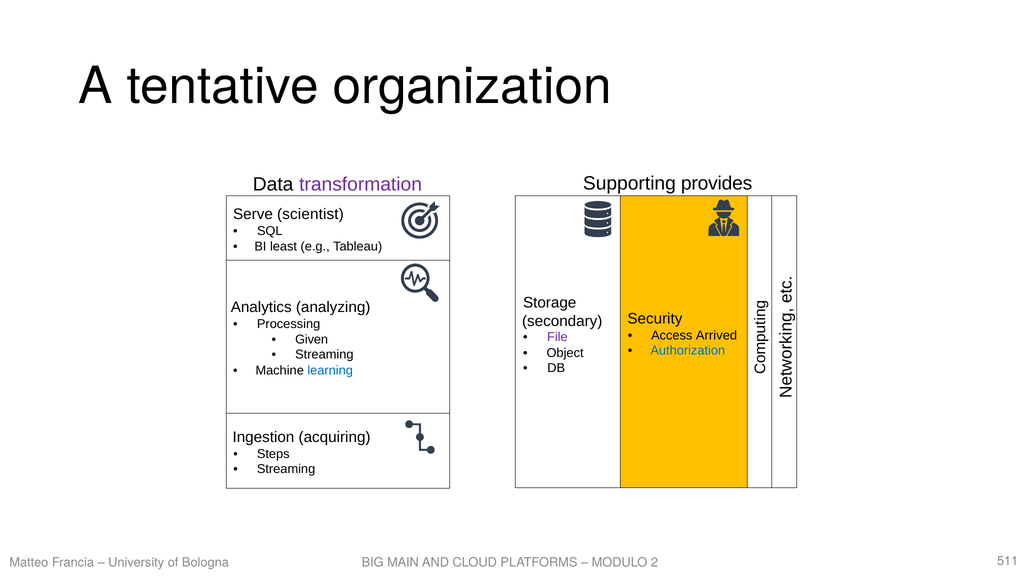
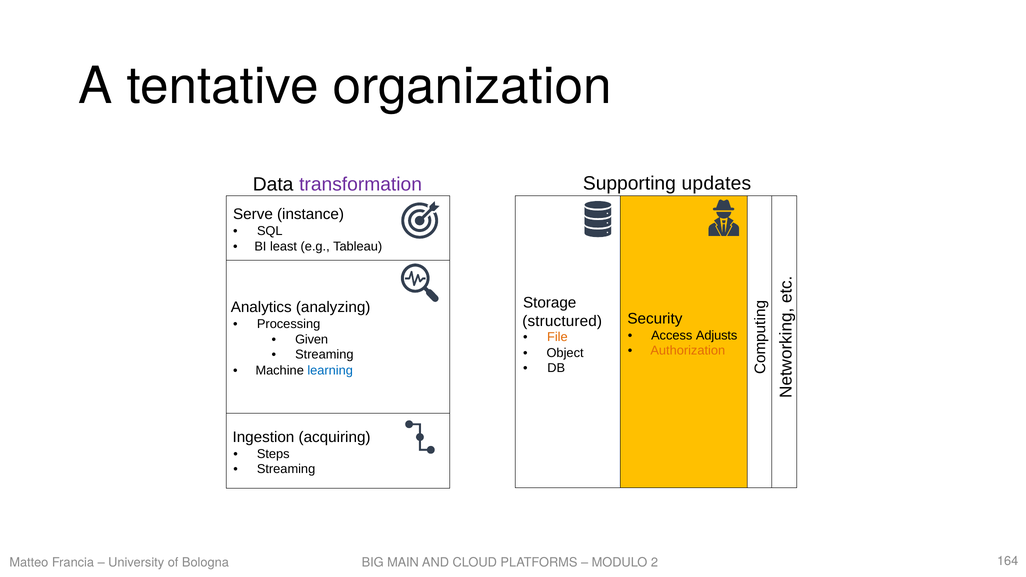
provides: provides -> updates
scientist: scientist -> instance
secondary: secondary -> structured
Arrived: Arrived -> Adjusts
File colour: purple -> orange
Authorization colour: blue -> orange
511: 511 -> 164
